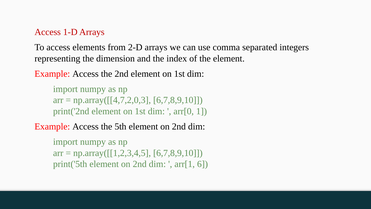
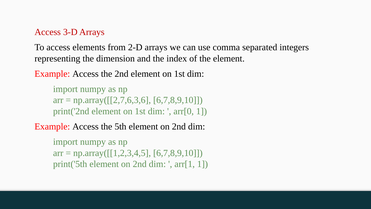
1-D: 1-D -> 3-D
np.array([[4,7,2,0,3: np.array([[4,7,2,0,3 -> np.array([[2,7,6,3,6
arr[1 6: 6 -> 1
